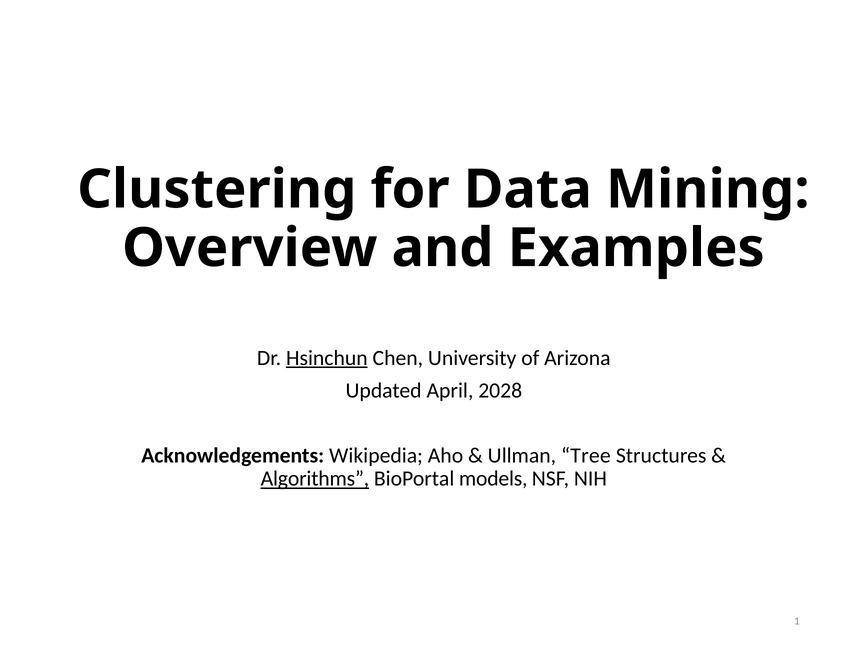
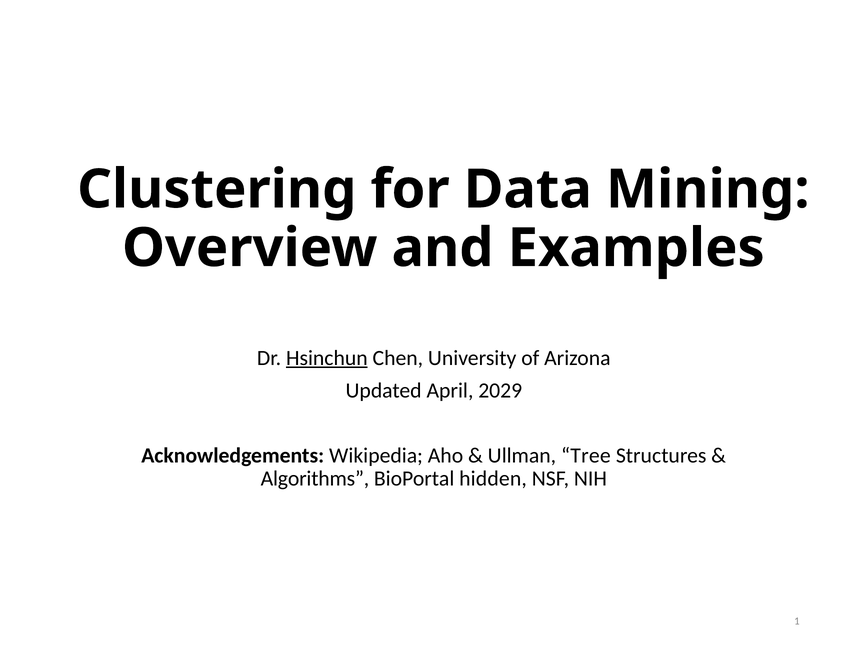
2028: 2028 -> 2029
Algorithms underline: present -> none
models: models -> hidden
